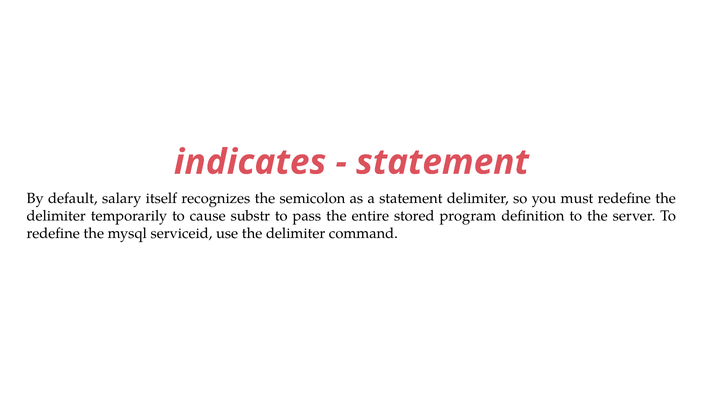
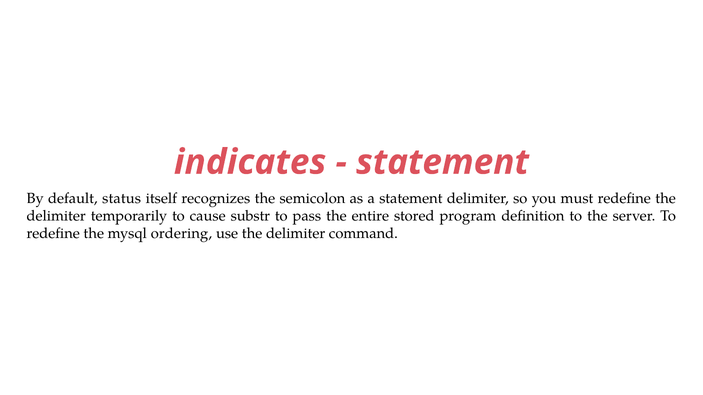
salary: salary -> status
serviceid: serviceid -> ordering
